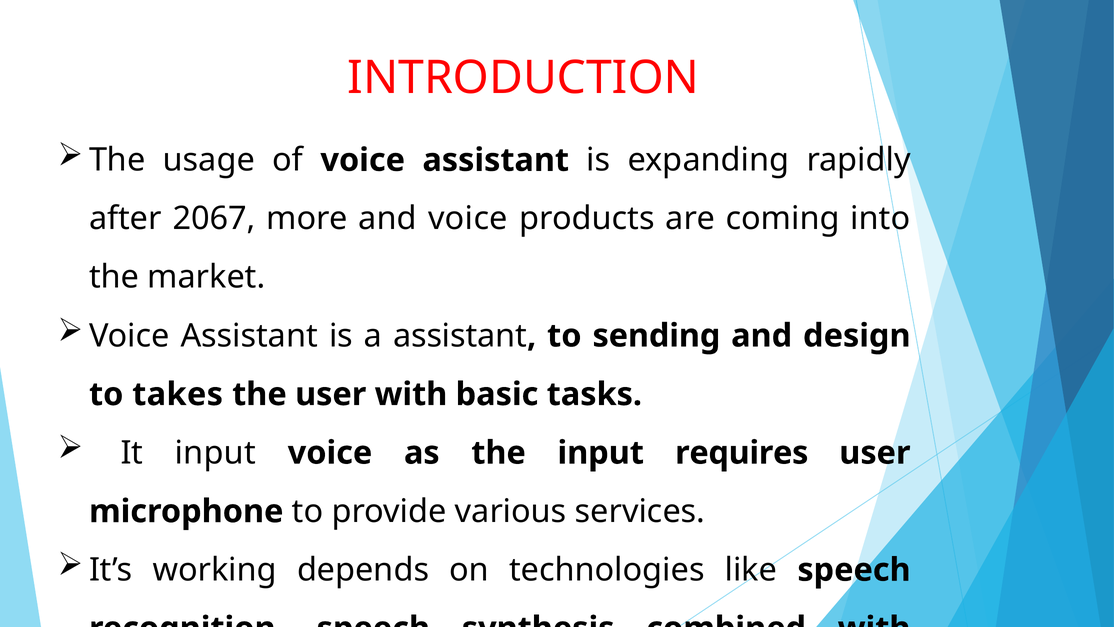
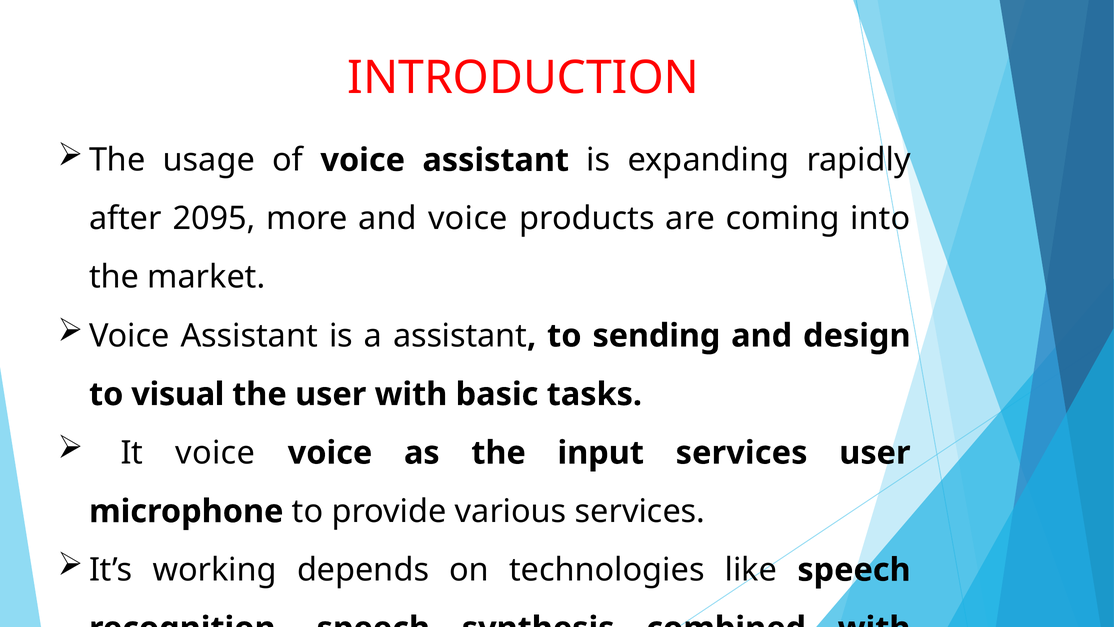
2067: 2067 -> 2095
takes: takes -> visual
It input: input -> voice
input requires: requires -> services
